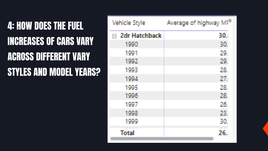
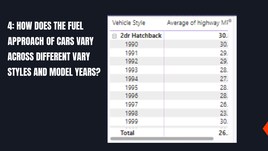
INCREASES: INCREASES -> APPROACH
